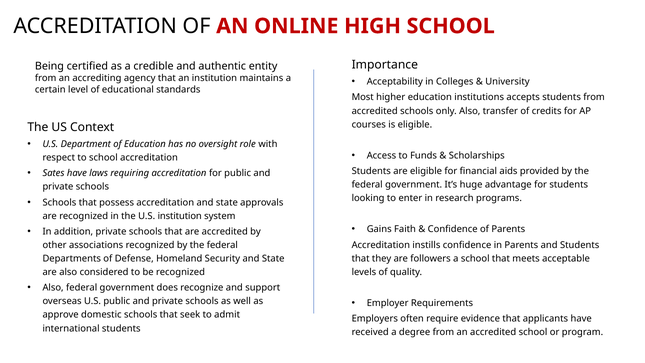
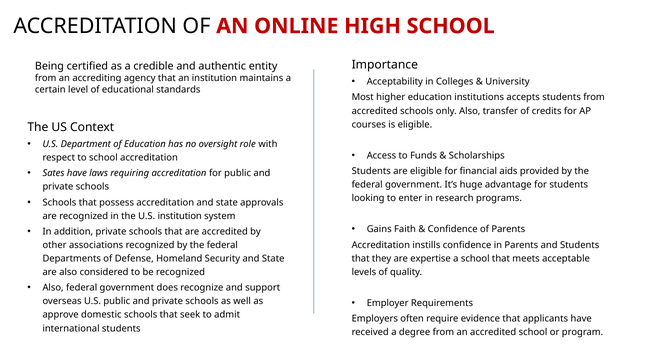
followers: followers -> expertise
